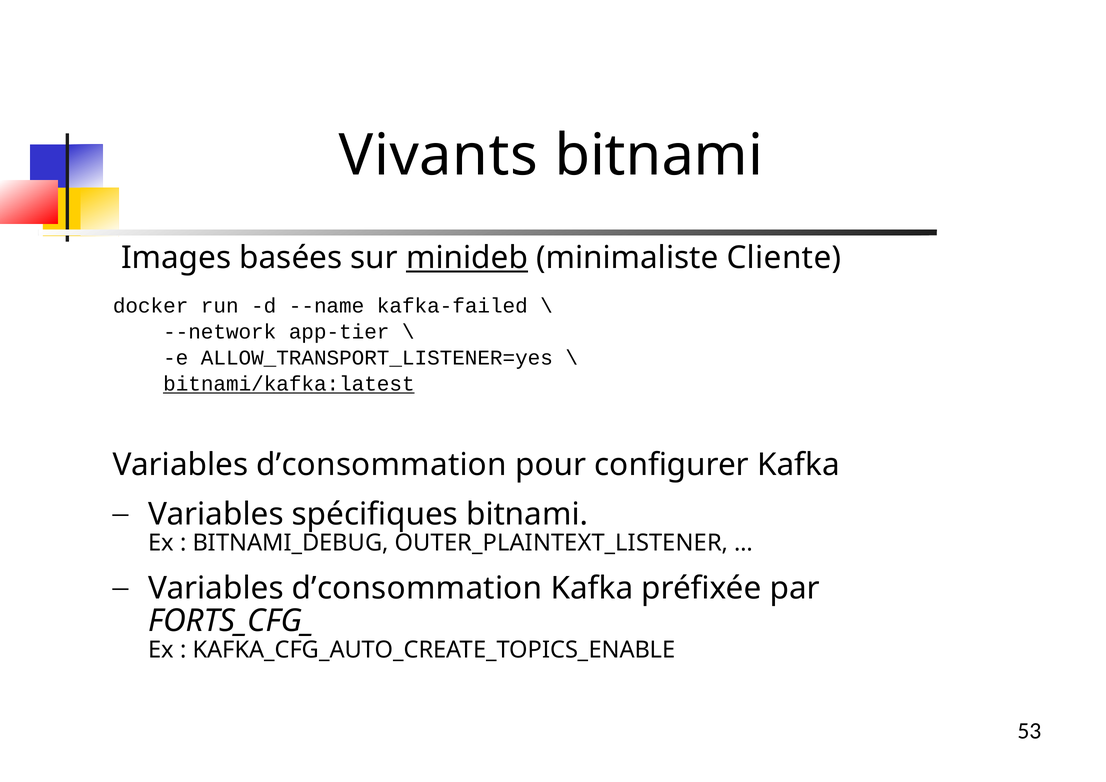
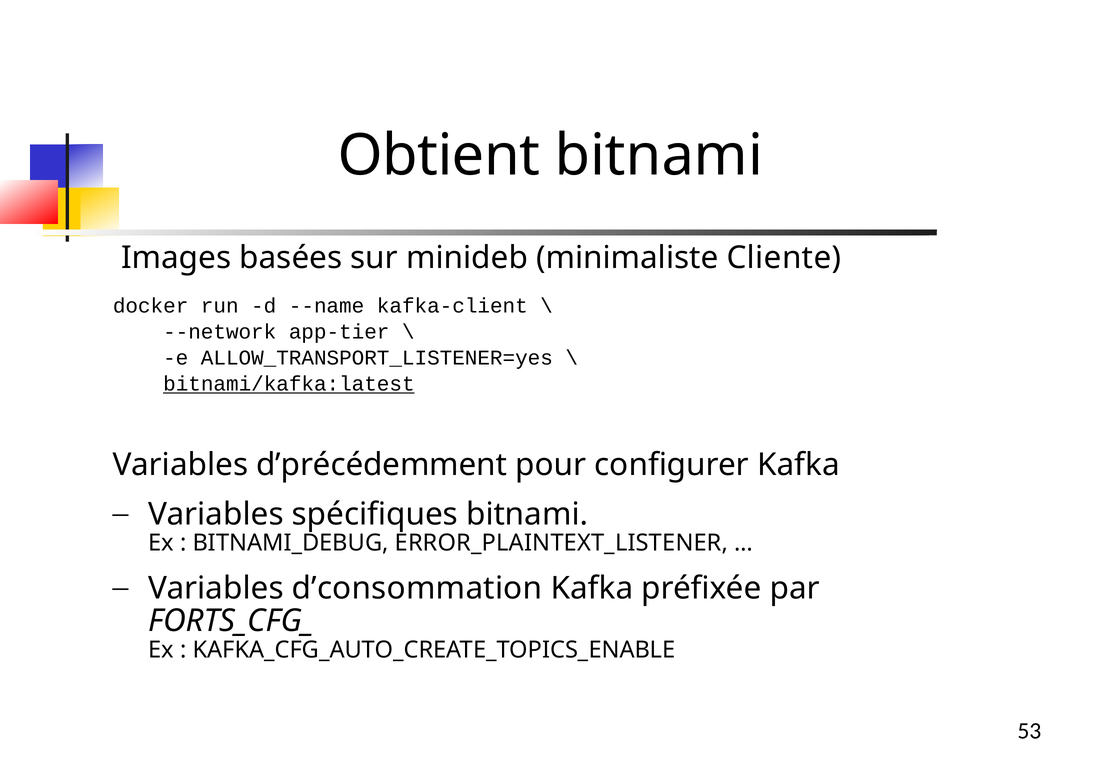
Vivants: Vivants -> Obtient
minideb underline: present -> none
kafka-failed: kafka-failed -> kafka-client
d’consommation at (382, 465): d’consommation -> d’précédemment
OUTER_PLAINTEXT_LISTENER: OUTER_PLAINTEXT_LISTENER -> ERROR_PLAINTEXT_LISTENER
